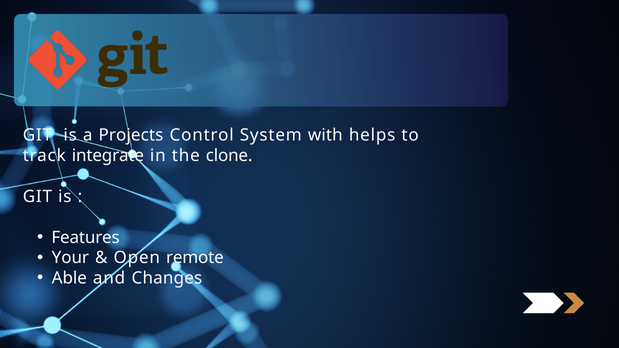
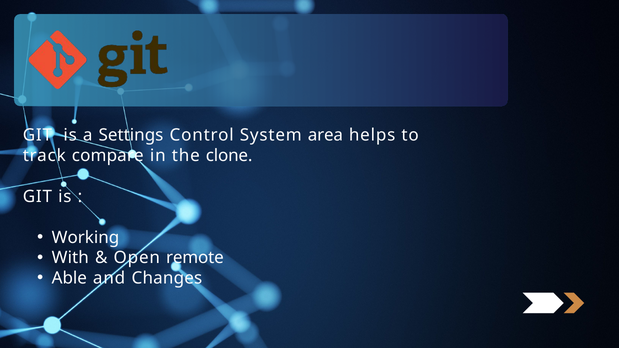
Projects: Projects -> Settings
with: with -> area
integrate: integrate -> compare
Features: Features -> Working
Your: Your -> With
